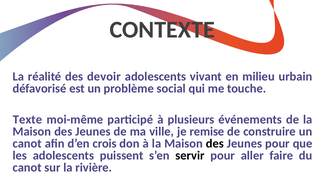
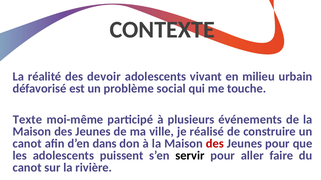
remise: remise -> réalisé
crois: crois -> dans
des at (215, 144) colour: black -> red
